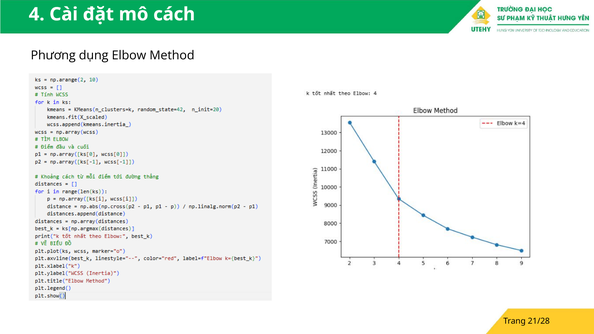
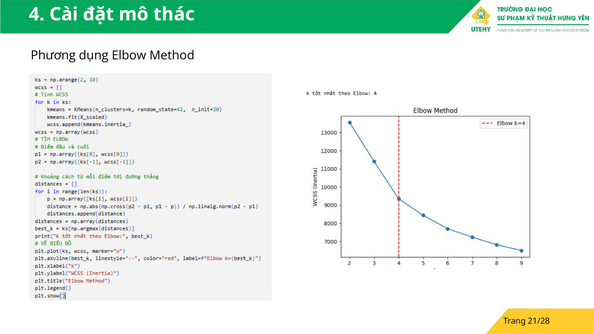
cách: cách -> thác
